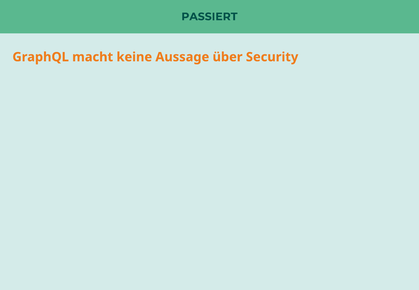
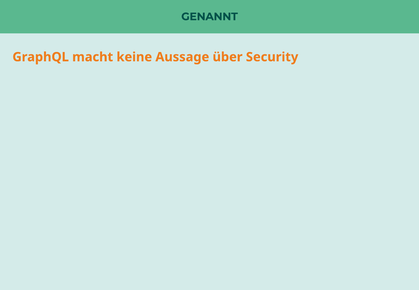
PASSIERT: PASSIERT -> GENANNT
